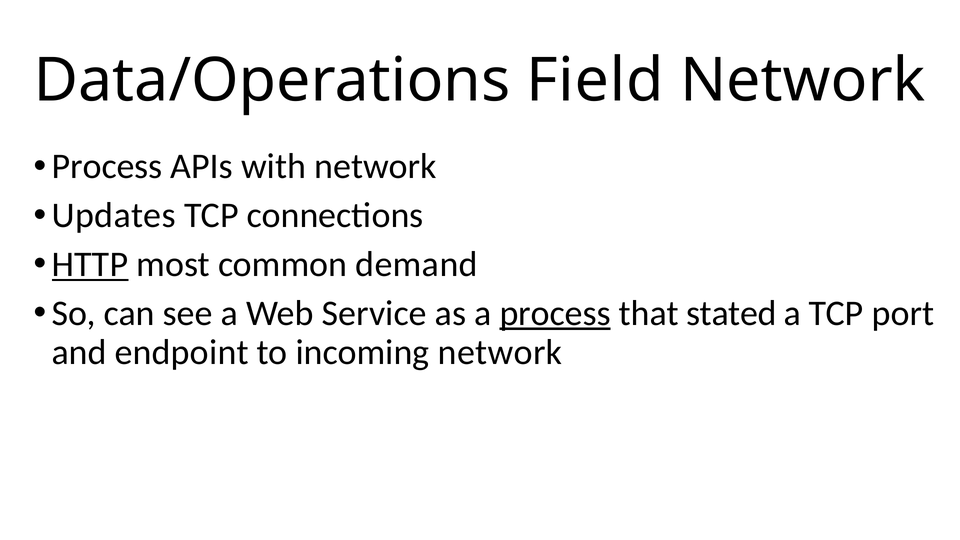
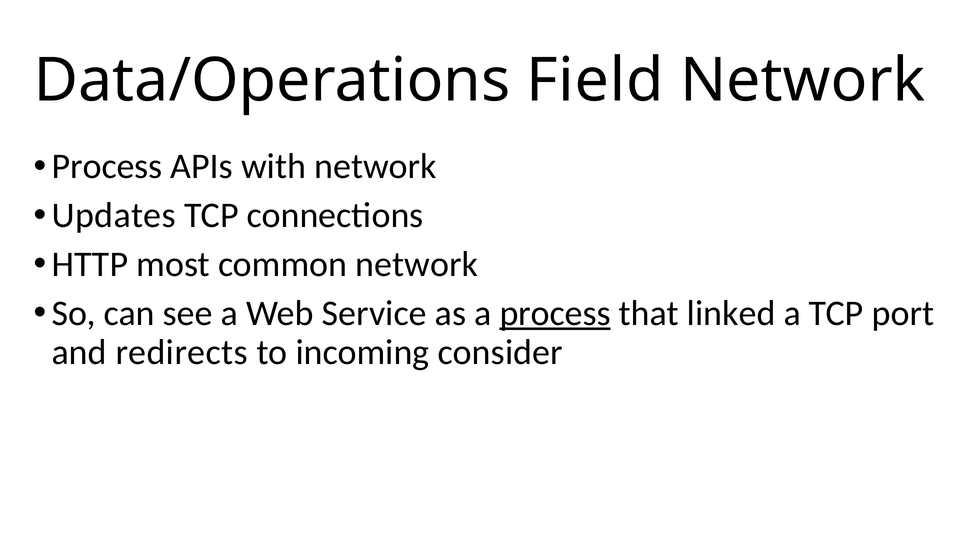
HTTP underline: present -> none
common demand: demand -> network
stated: stated -> linked
endpoint: endpoint -> redirects
incoming network: network -> consider
